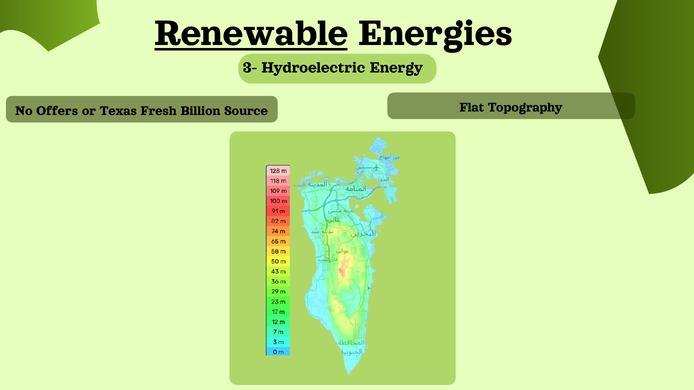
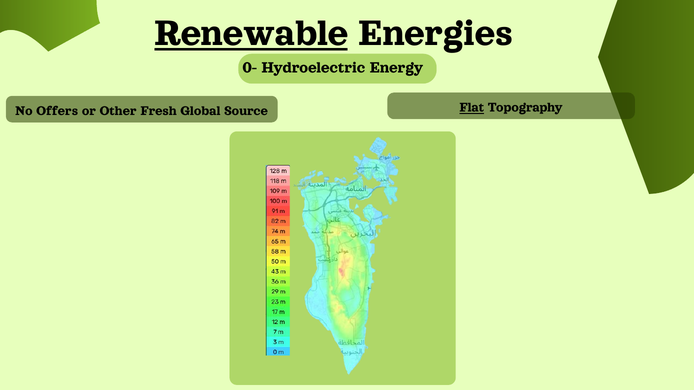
3-: 3- -> 0-
Flat underline: none -> present
Texas: Texas -> Other
Billion: Billion -> Global
